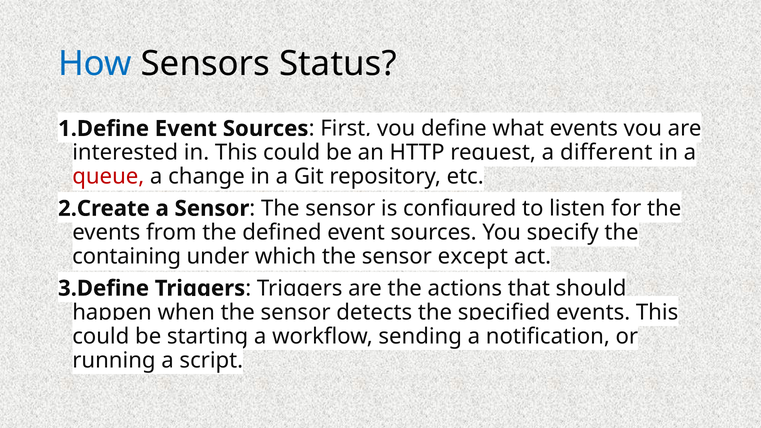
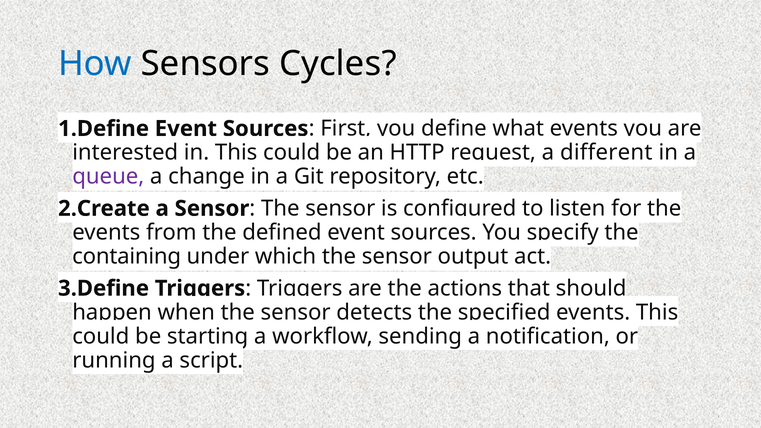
Status: Status -> Cycles
queue colour: red -> purple
except: except -> output
